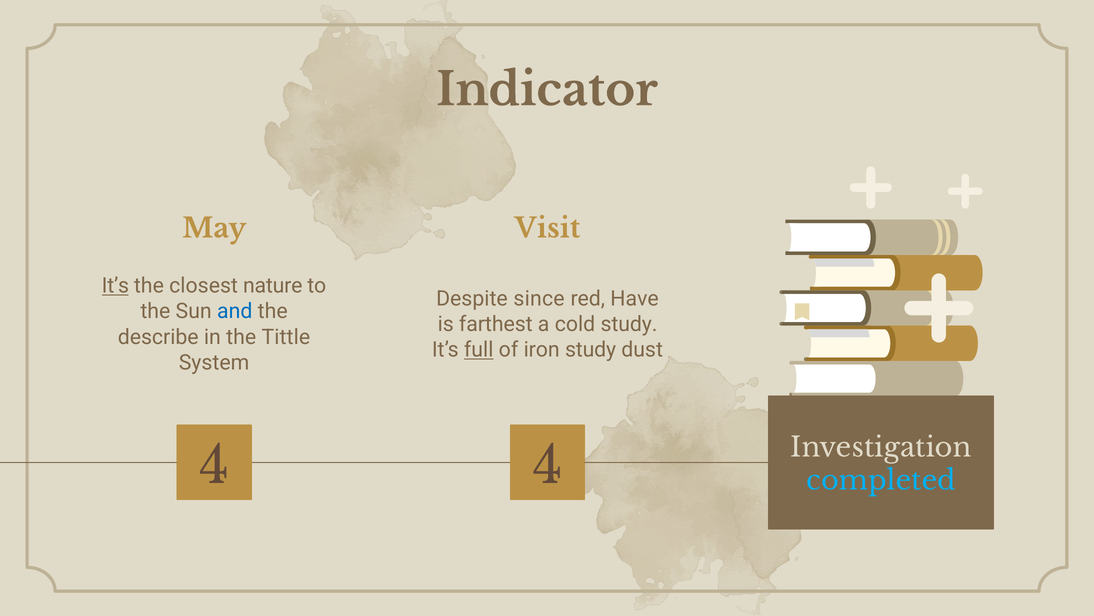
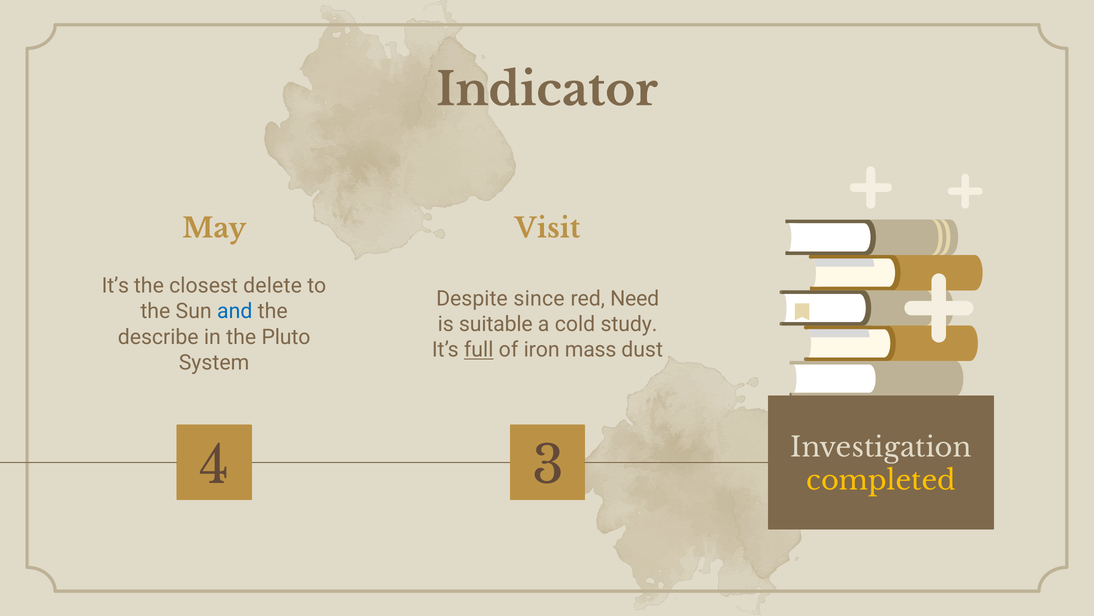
It’s at (115, 286) underline: present -> none
nature: nature -> delete
Have: Have -> Need
farthest: farthest -> suitable
Tittle: Tittle -> Pluto
iron study: study -> mass
4 4: 4 -> 3
completed colour: light blue -> yellow
